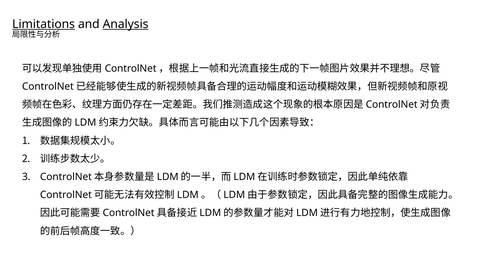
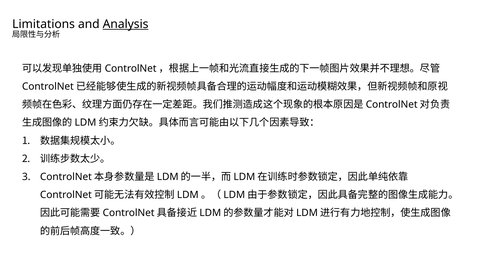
Limitations underline: present -> none
